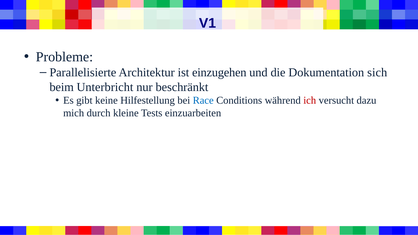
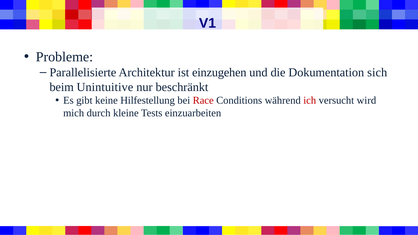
Unterbricht: Unterbricht -> Unintuitive
Race colour: blue -> red
dazu: dazu -> wird
